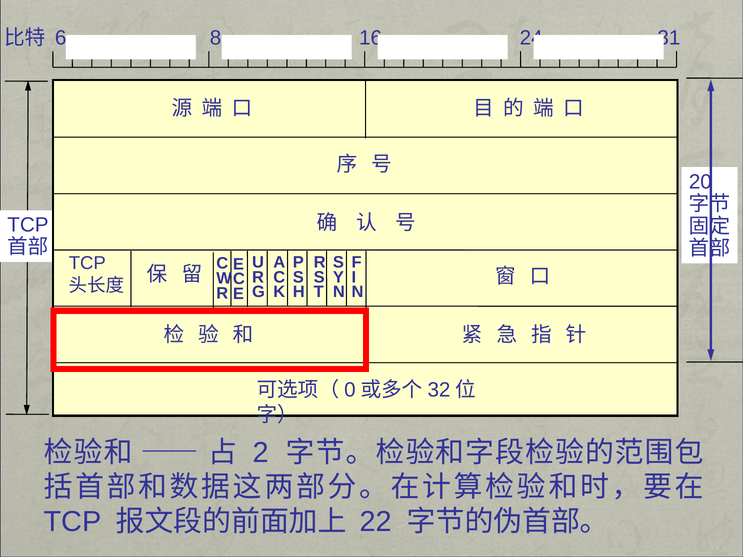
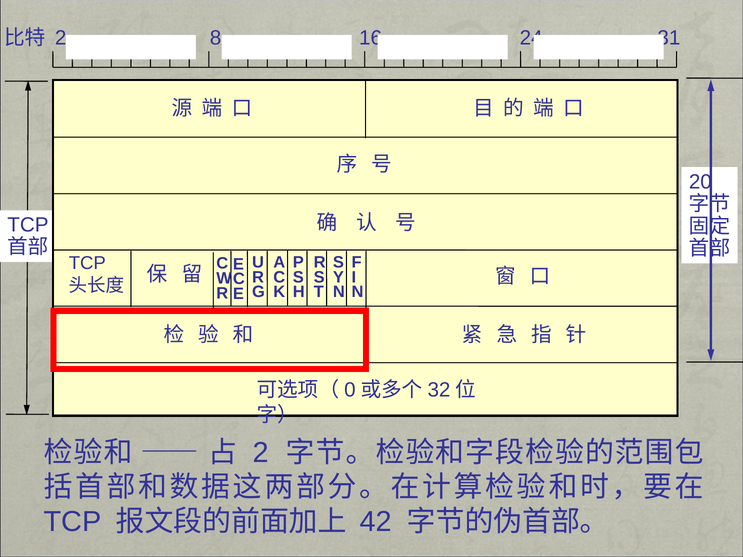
6 at (61, 38): 6 -> 2
22: 22 -> 42
